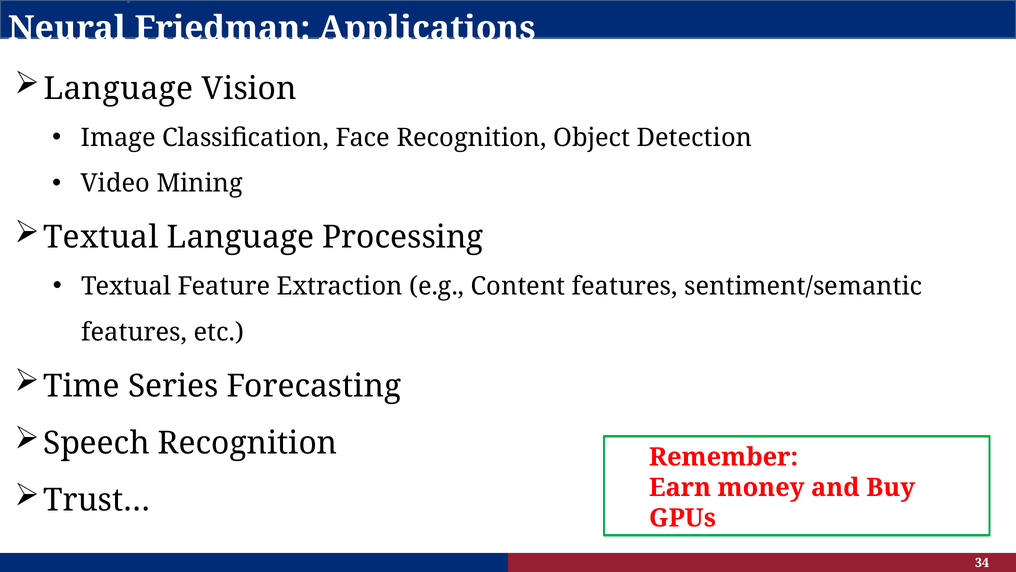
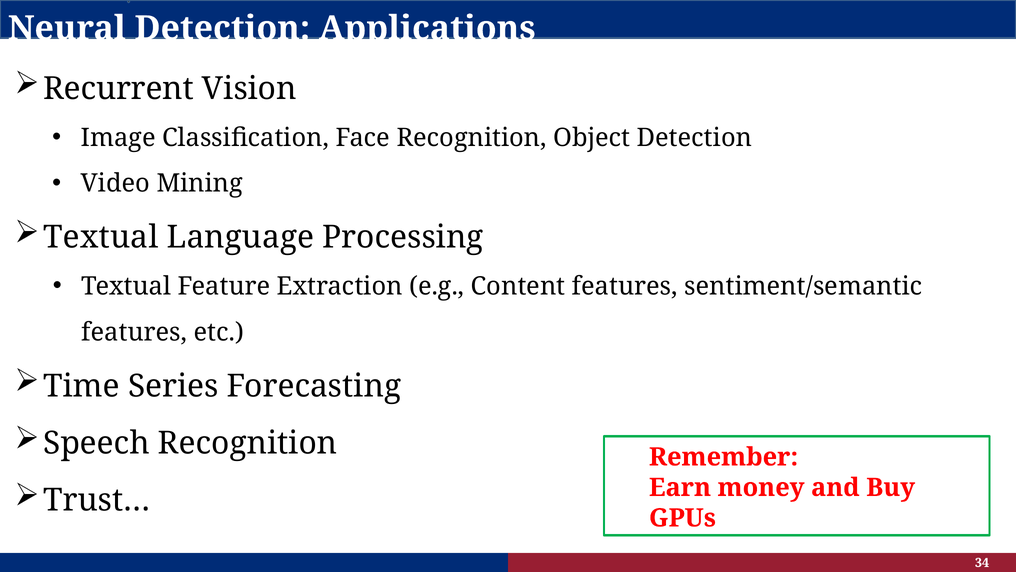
Neural Friedman: Friedman -> Detection
Language at (118, 89): Language -> Recurrent
